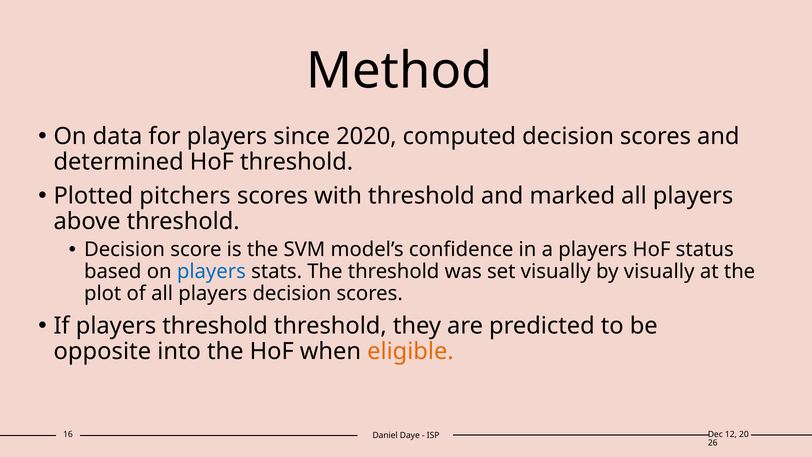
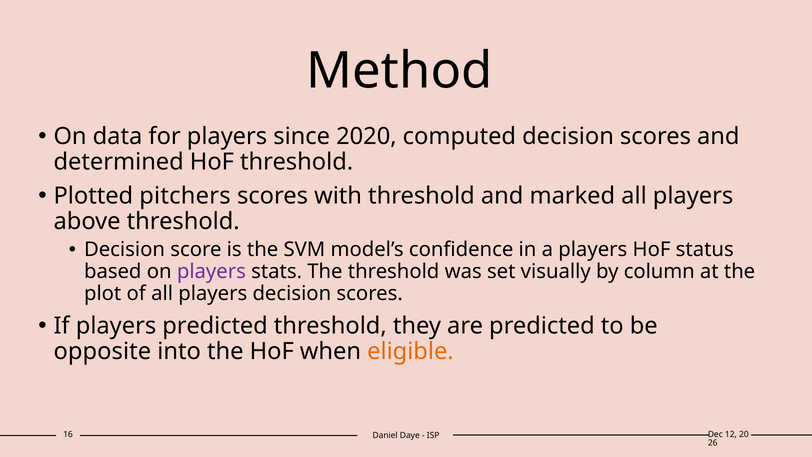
players at (211, 271) colour: blue -> purple
by visually: visually -> column
players threshold: threshold -> predicted
